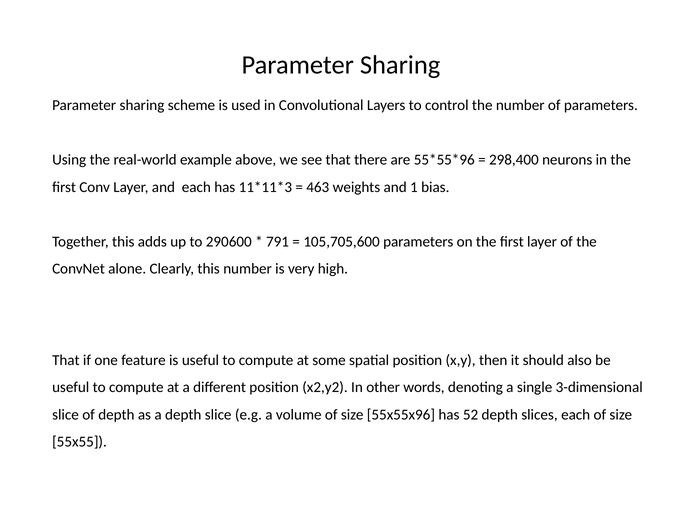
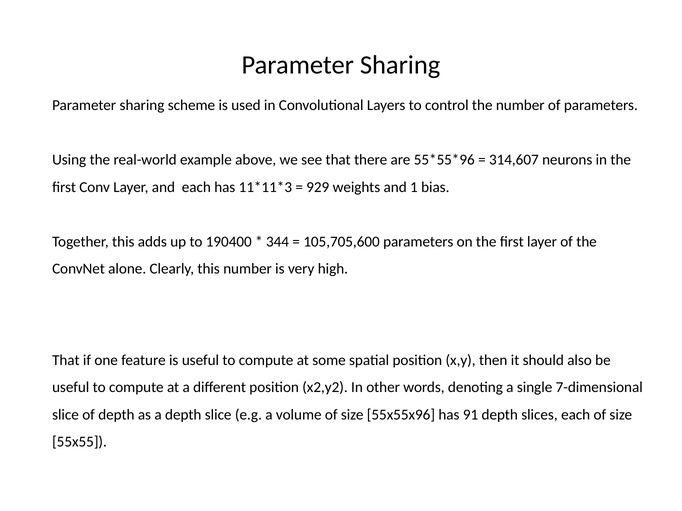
298,400: 298,400 -> 314,607
463: 463 -> 929
290600: 290600 -> 190400
791: 791 -> 344
3-dimensional: 3-dimensional -> 7-dimensional
52: 52 -> 91
